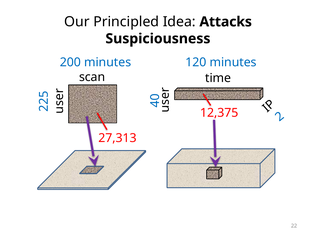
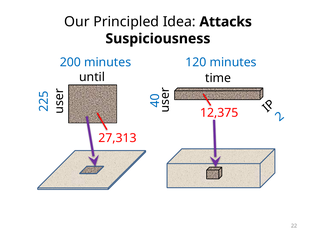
scan: scan -> until
